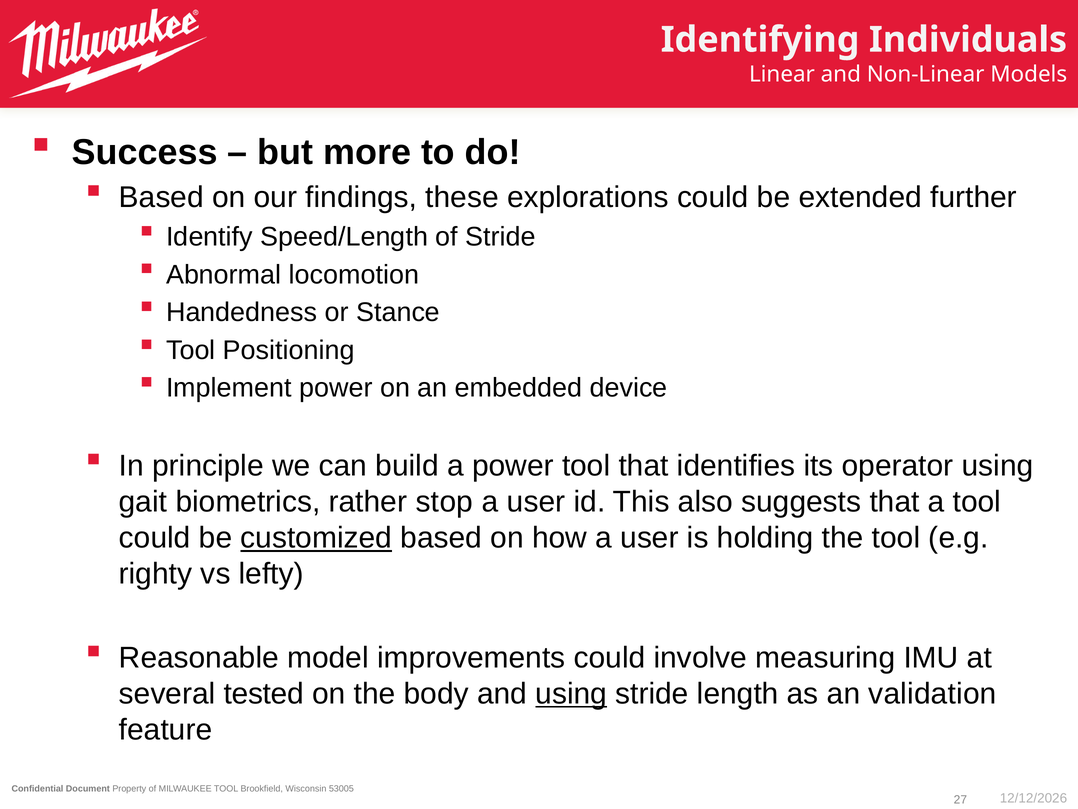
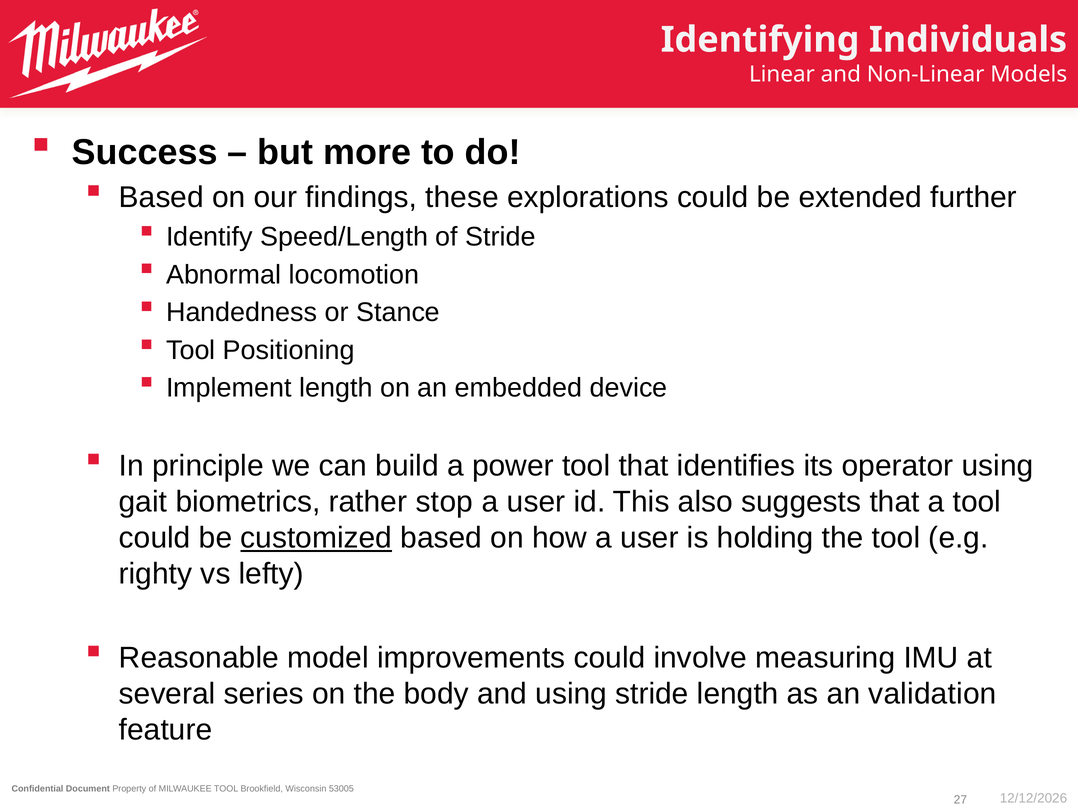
Implement power: power -> length
tested: tested -> series
using at (571, 693) underline: present -> none
